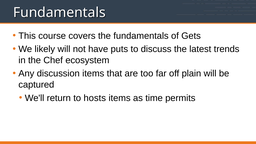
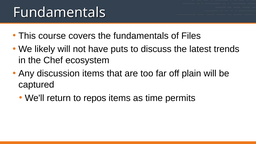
Gets: Gets -> Files
hosts: hosts -> repos
